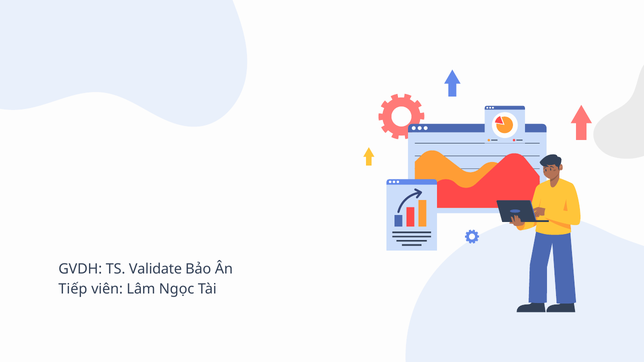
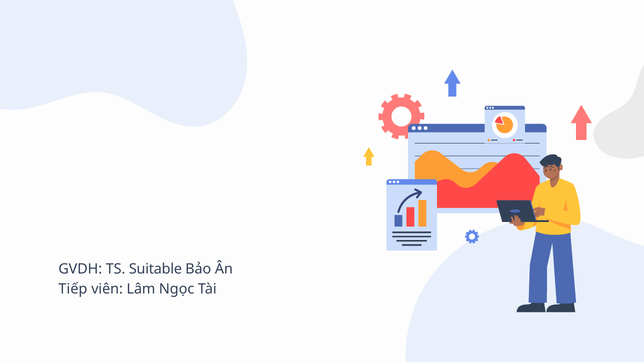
Validate: Validate -> Suitable
